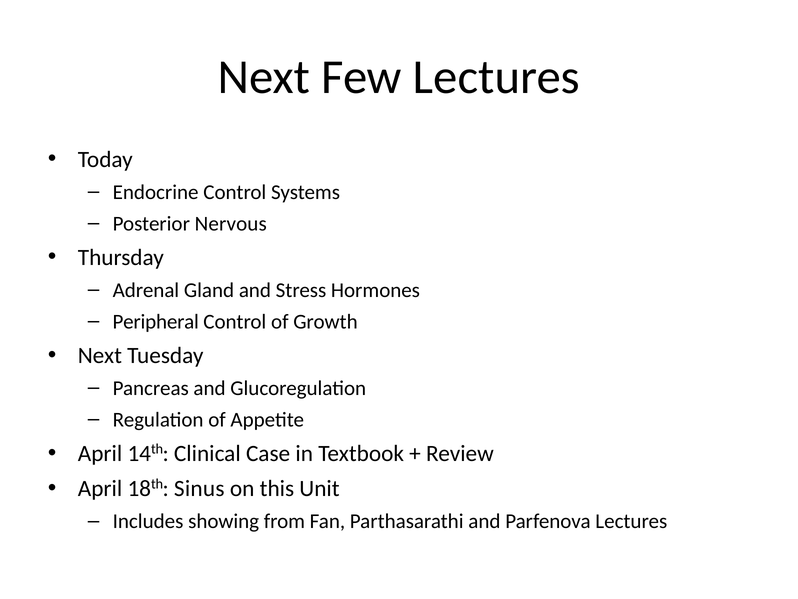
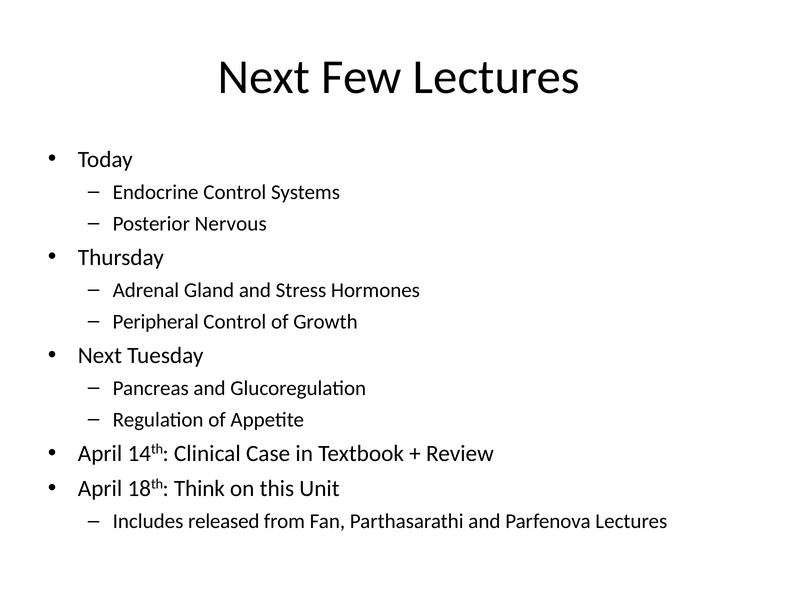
Sinus: Sinus -> Think
showing: showing -> released
